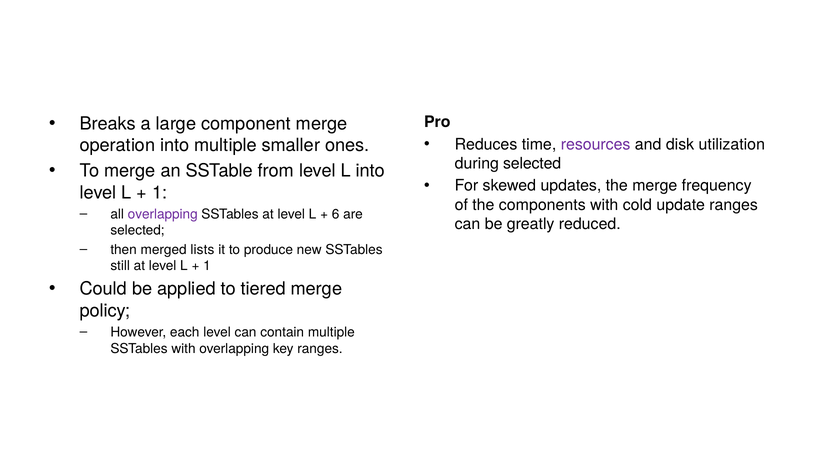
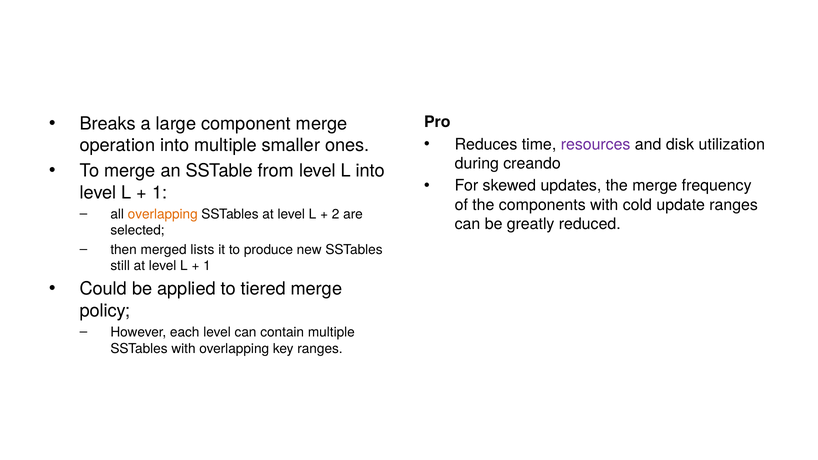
during selected: selected -> creando
overlapping at (163, 214) colour: purple -> orange
6: 6 -> 2
